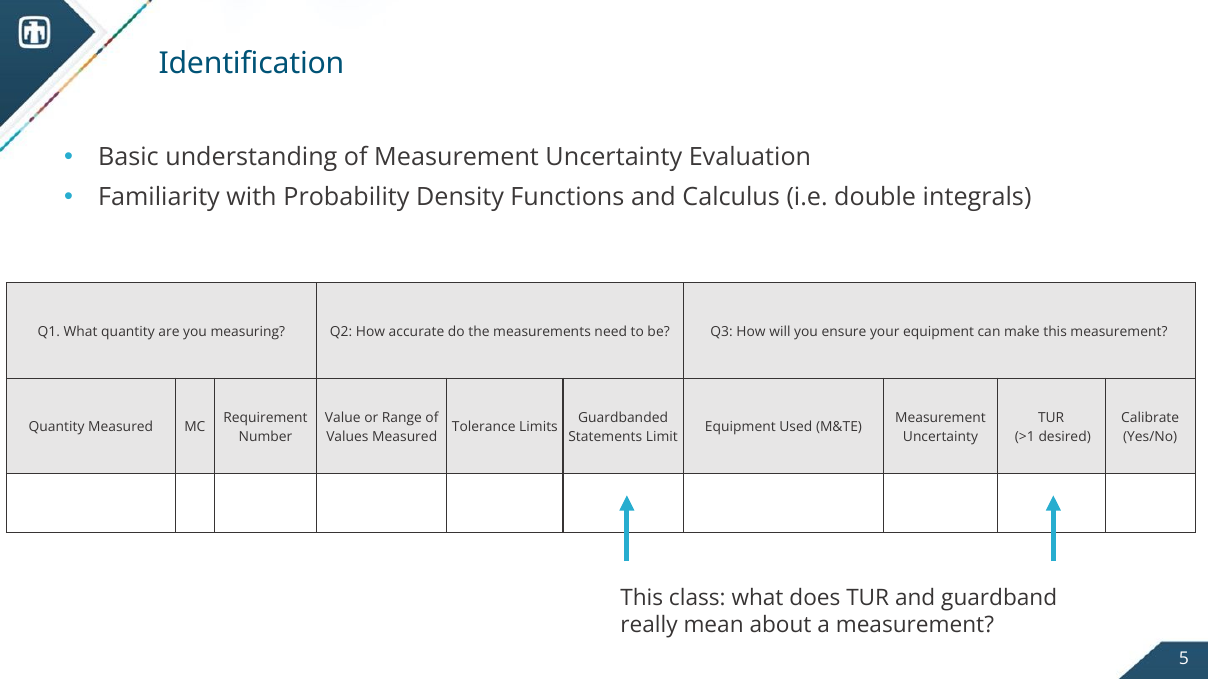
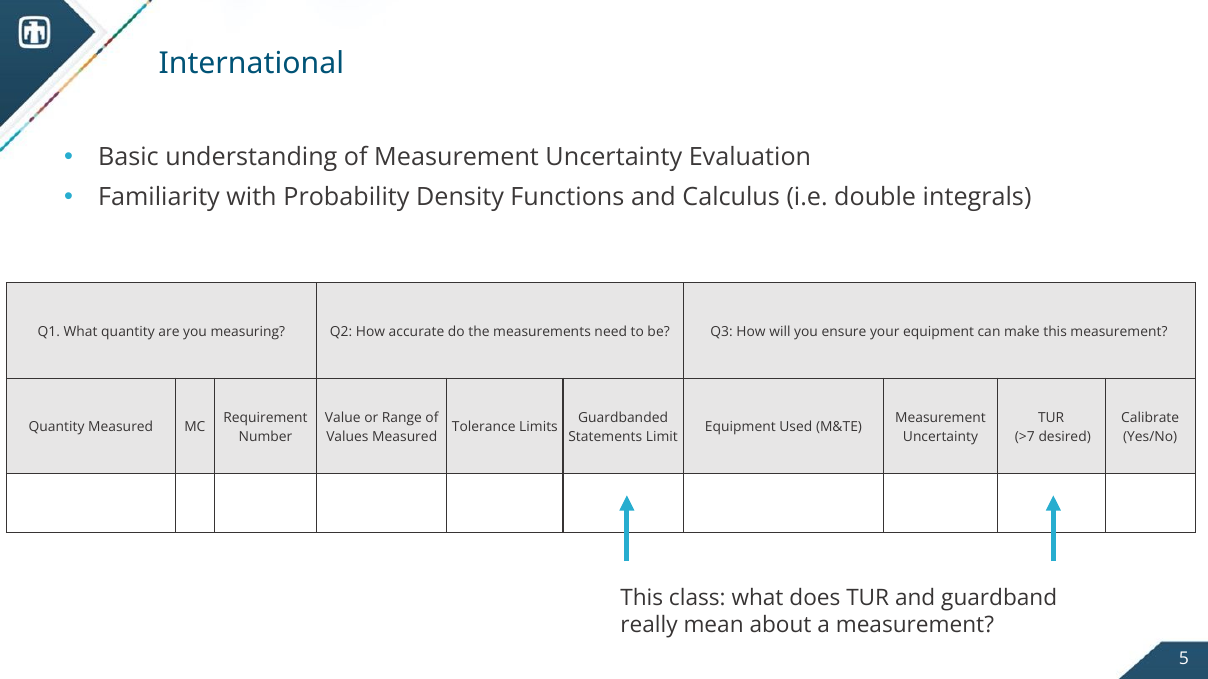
Identification: Identification -> International
>1: >1 -> >7
